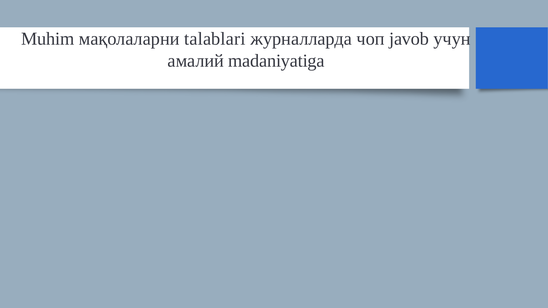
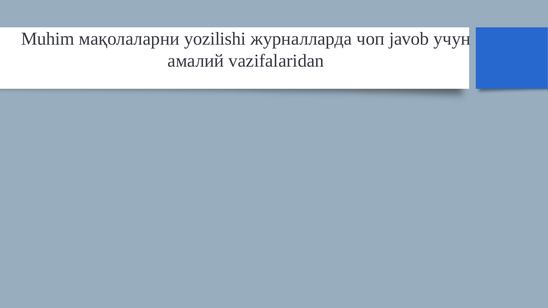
talablari: talablari -> yozilishi
madaniyatiga: madaniyatiga -> vazifalaridan
